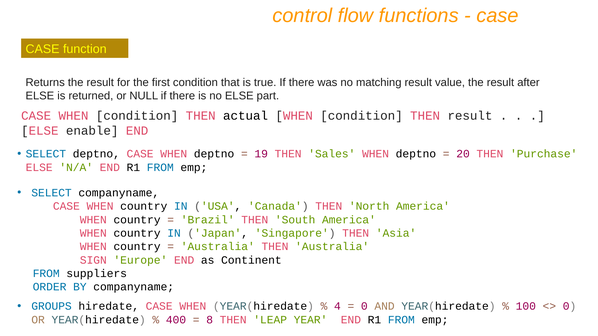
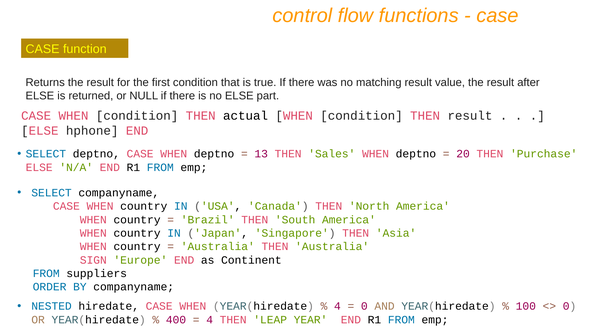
enable: enable -> hphone
19: 19 -> 13
GROUPS: GROUPS -> NESTED
8 at (210, 320): 8 -> 4
